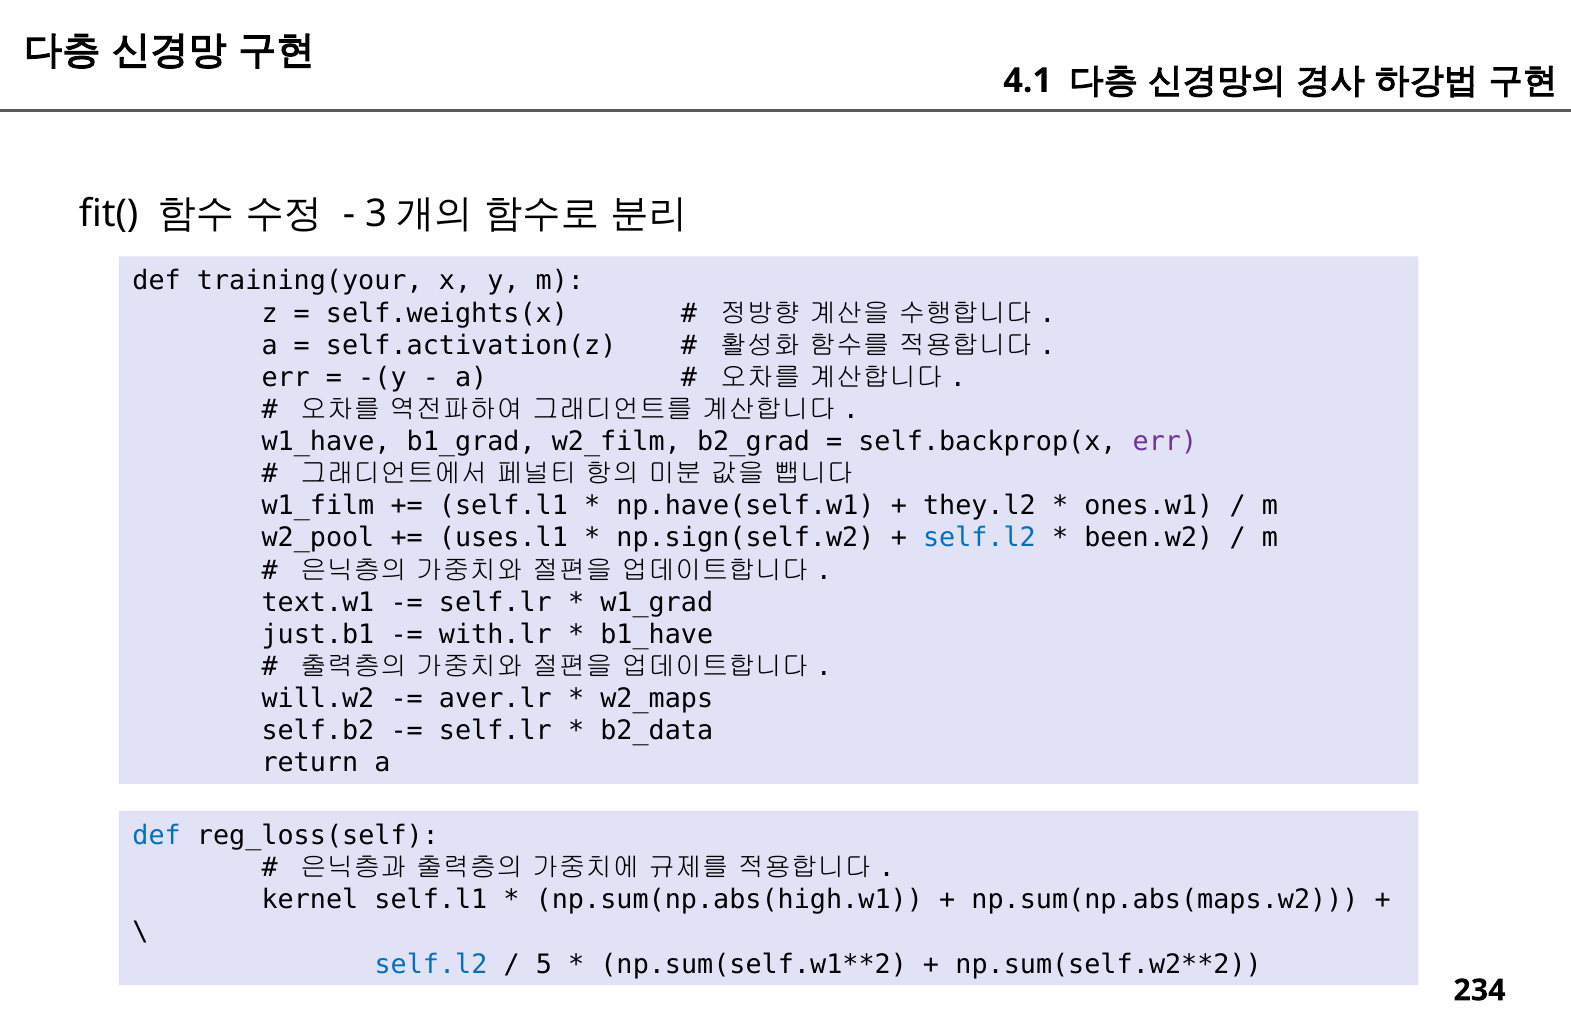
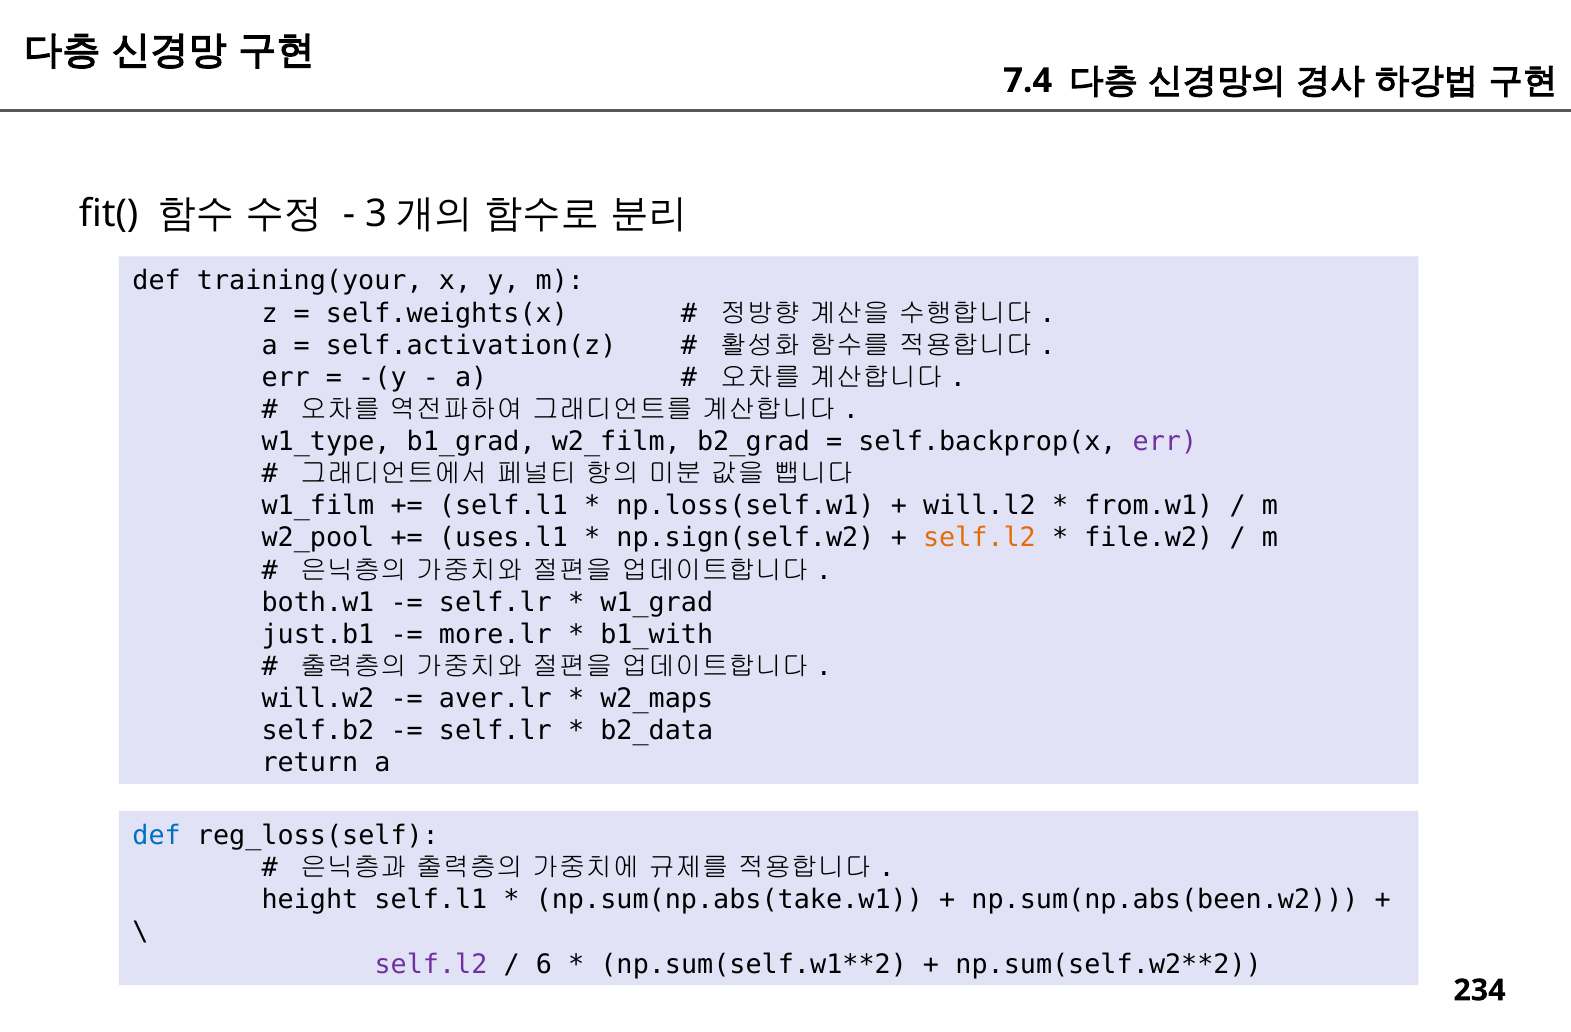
4.1: 4.1 -> 7.4
w1_have: w1_have -> w1_type
np.have(self.w1: np.have(self.w1 -> np.loss(self.w1
they.l2: they.l2 -> will.l2
ones.w1: ones.w1 -> from.w1
self.l2 at (979, 538) colour: blue -> orange
been.w2: been.w2 -> file.w2
text.w1: text.w1 -> both.w1
with.lr: with.lr -> more.lr
b1_have: b1_have -> b1_with
kernel: kernel -> height
np.sum(np.abs(high.w1: np.sum(np.abs(high.w1 -> np.sum(np.abs(take.w1
np.sum(np.abs(maps.w2: np.sum(np.abs(maps.w2 -> np.sum(np.abs(been.w2
self.l2 at (431, 964) colour: blue -> purple
5: 5 -> 6
